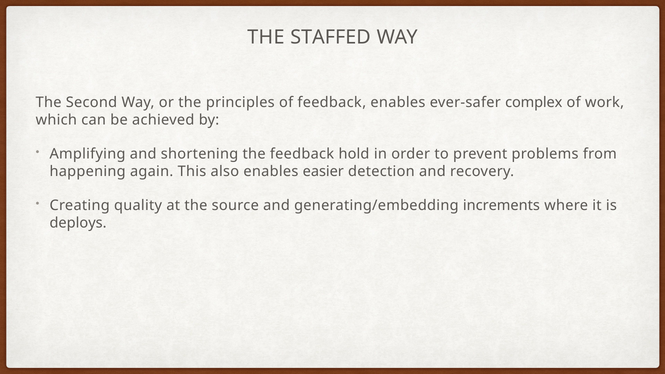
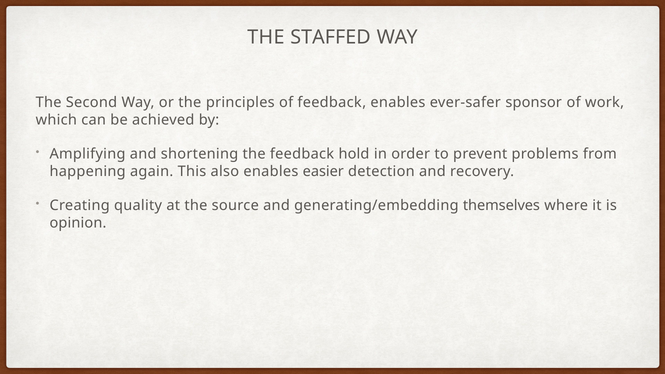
complex: complex -> sponsor
increments: increments -> themselves
deploys: deploys -> opinion
